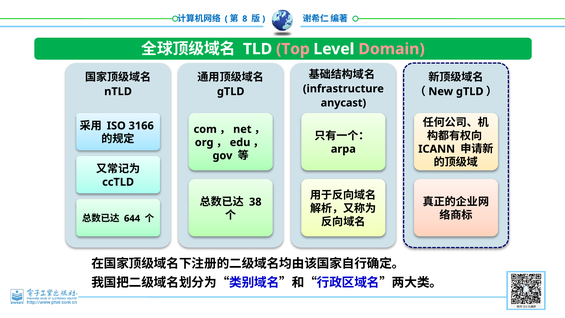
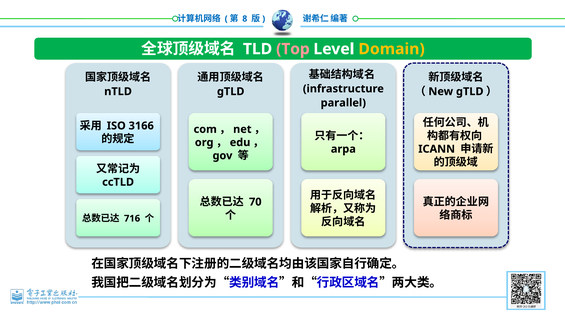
Domain colour: pink -> yellow
anycast: anycast -> parallel
38: 38 -> 70
644: 644 -> 716
